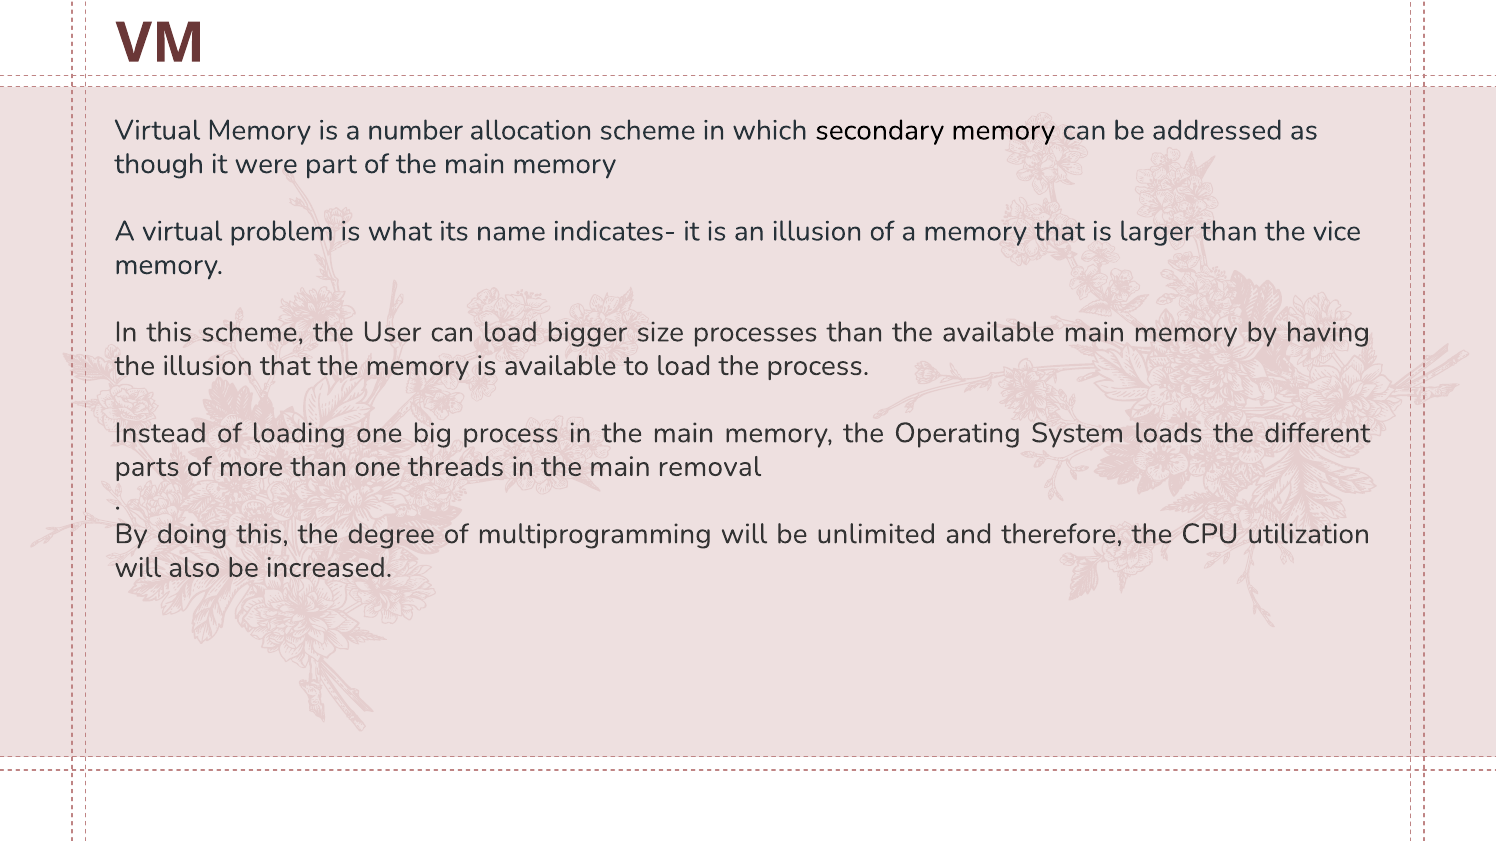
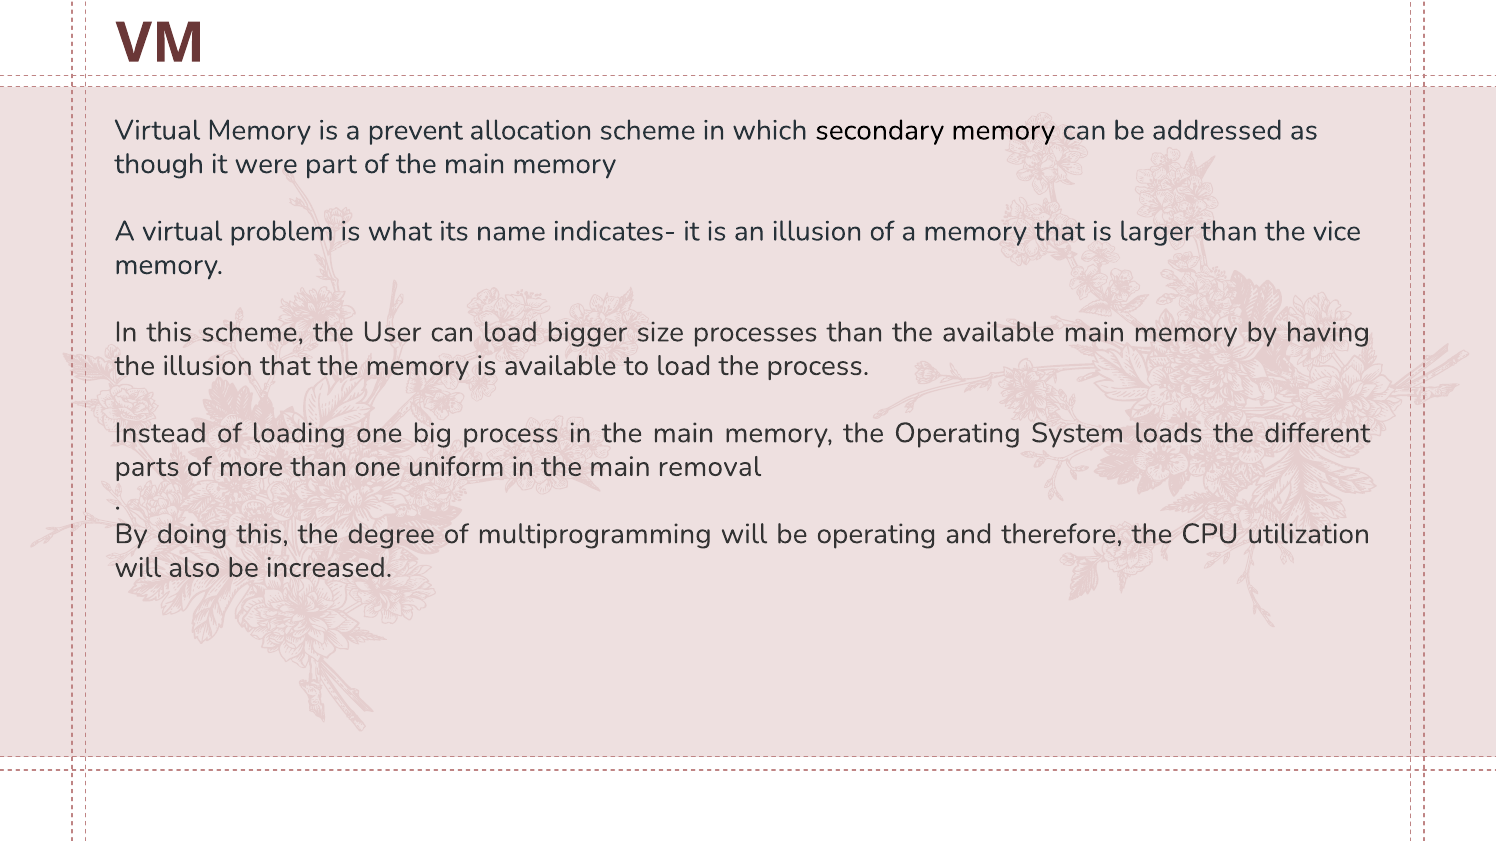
number: number -> prevent
threads: threads -> uniform
be unlimited: unlimited -> operating
